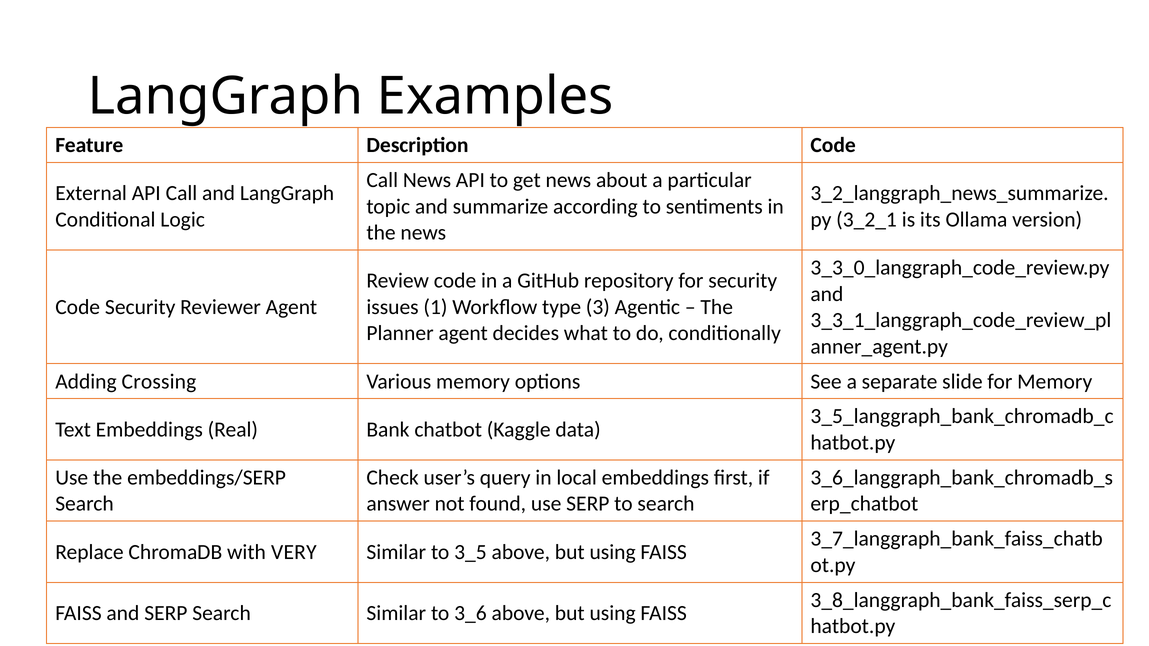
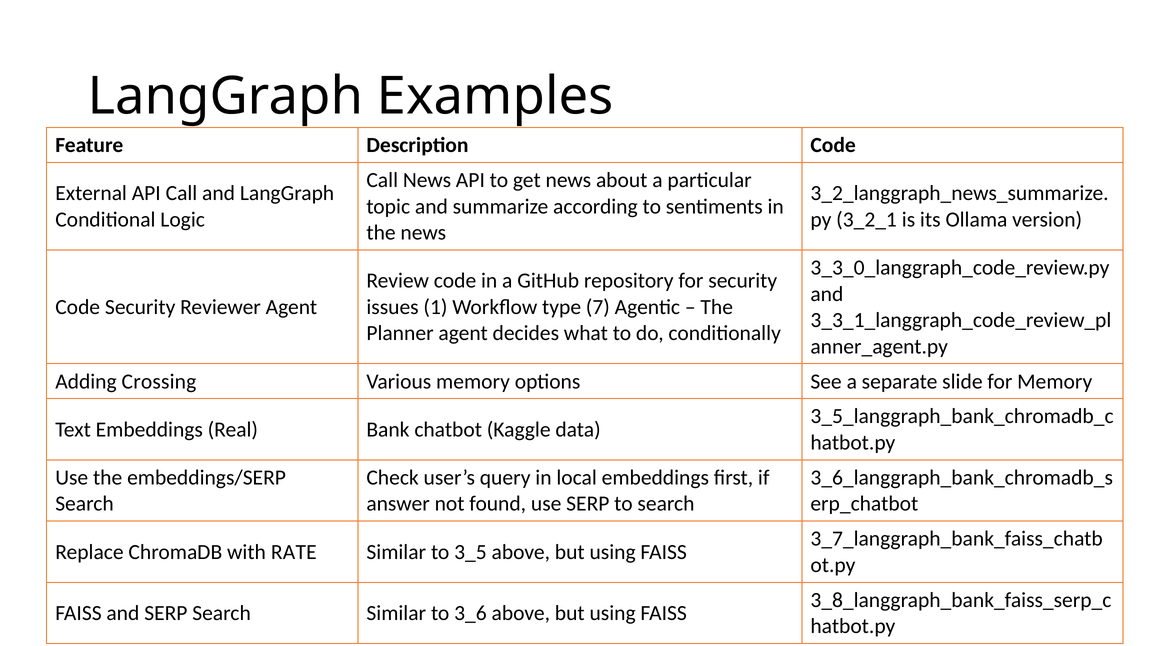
3: 3 -> 7
VERY: VERY -> RATE
